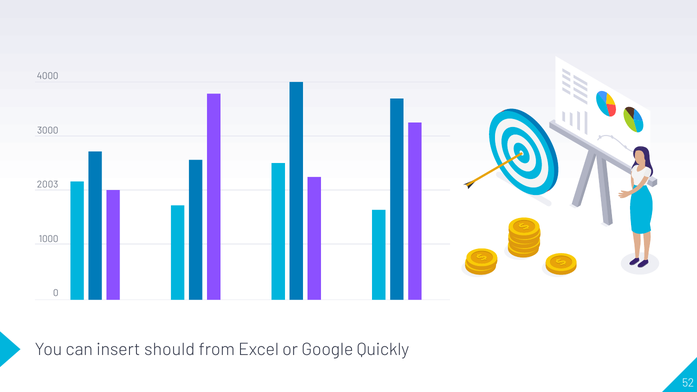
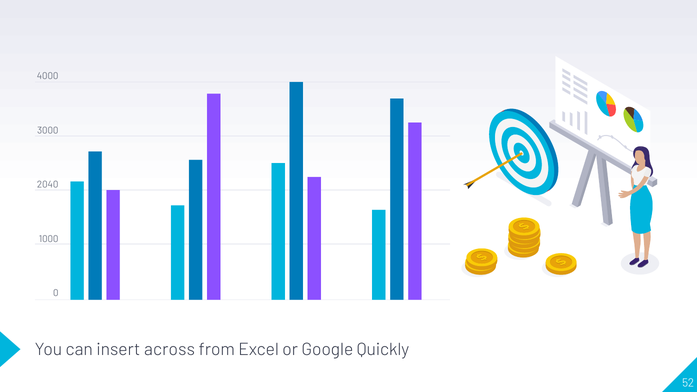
2003: 2003 -> 2040
should: should -> across
